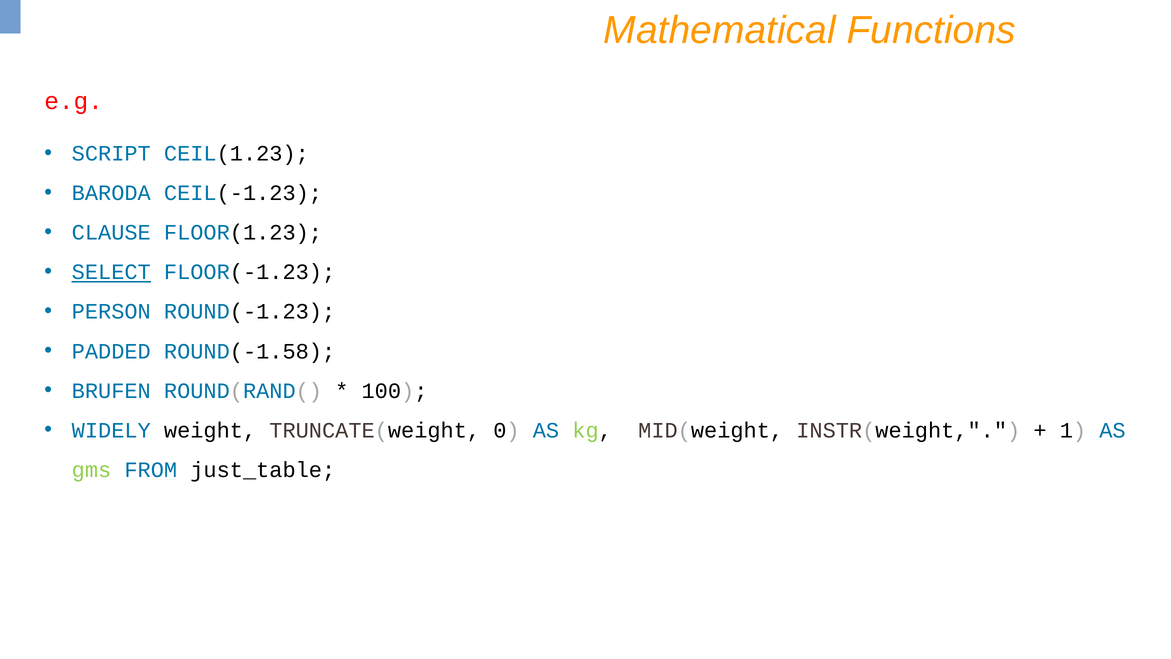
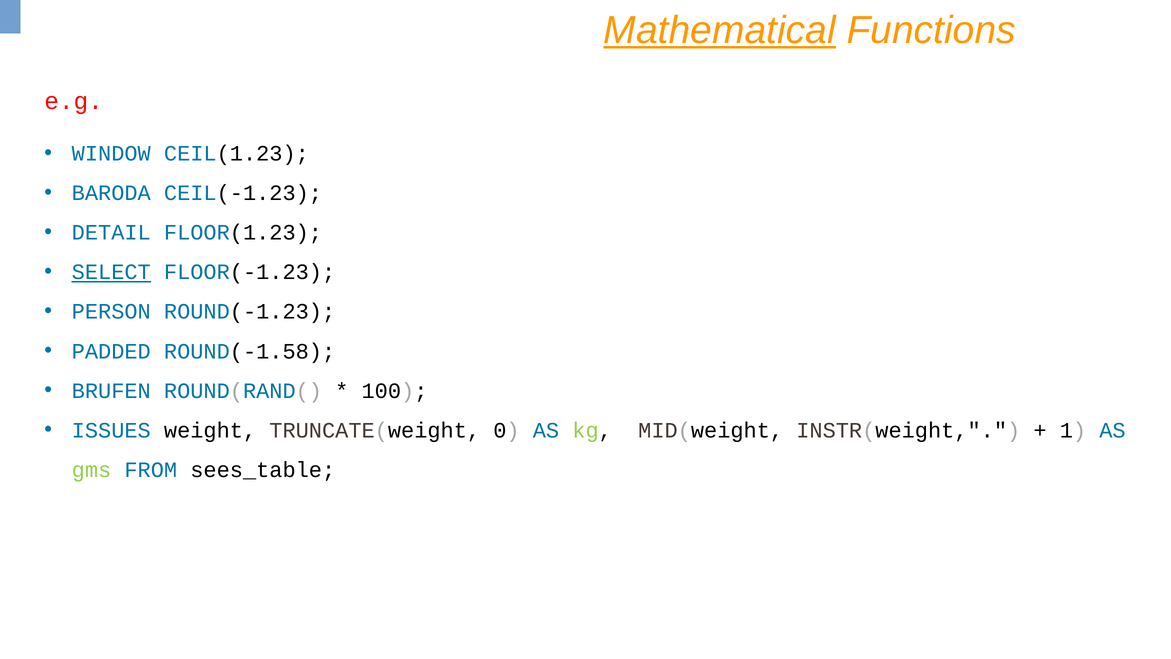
Mathematical underline: none -> present
SCRIPT: SCRIPT -> WINDOW
CLAUSE: CLAUSE -> DETAIL
WIDELY: WIDELY -> ISSUES
just_table: just_table -> sees_table
